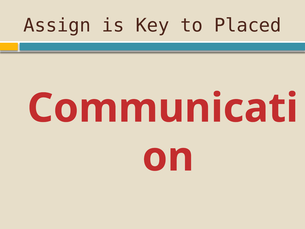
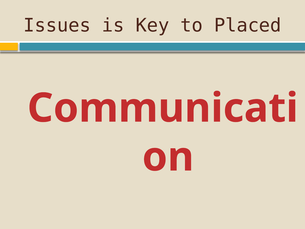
Assign: Assign -> Issues
